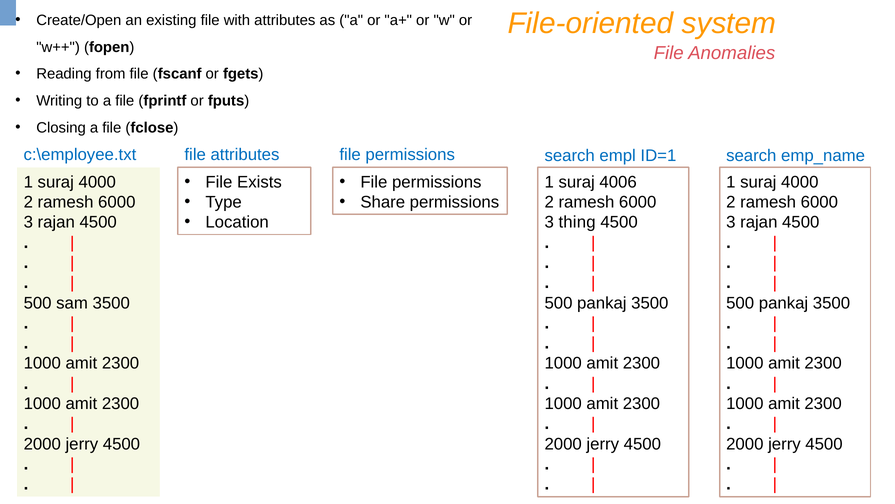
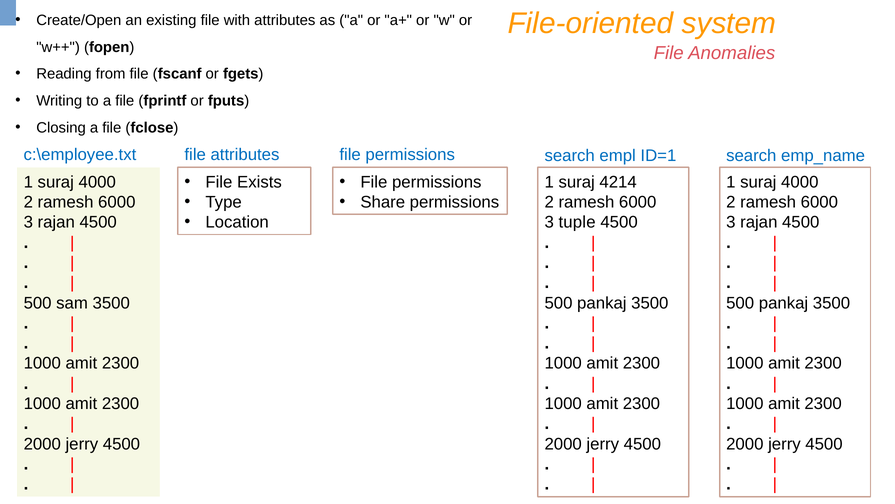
4006: 4006 -> 4214
thing: thing -> tuple
